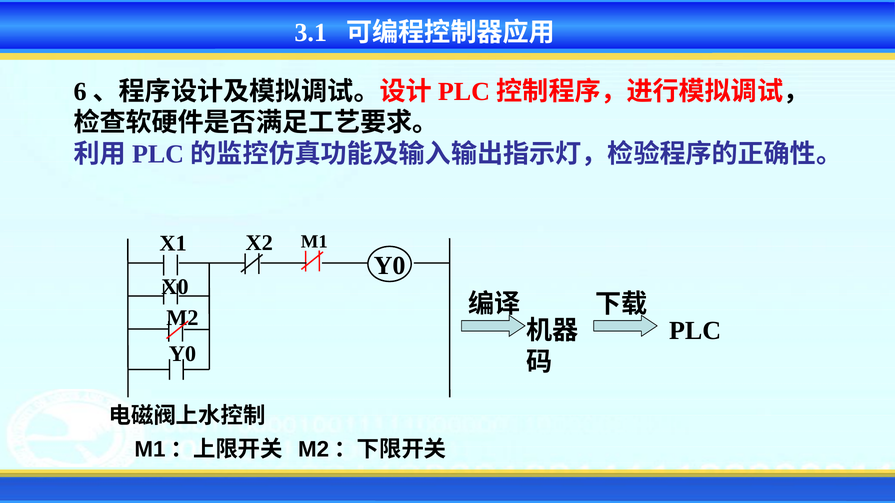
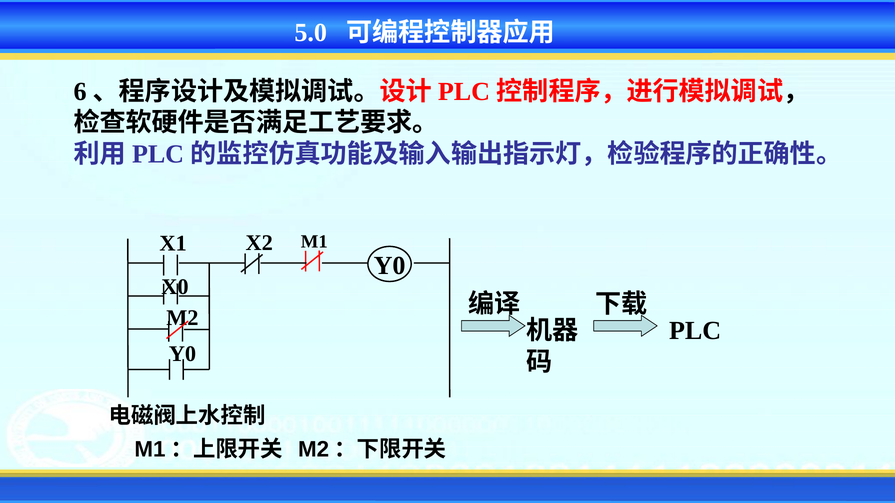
3.1: 3.1 -> 5.0
